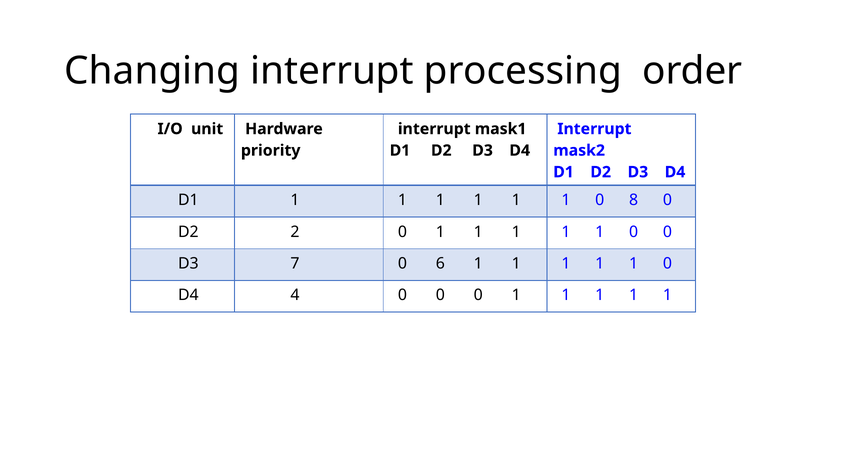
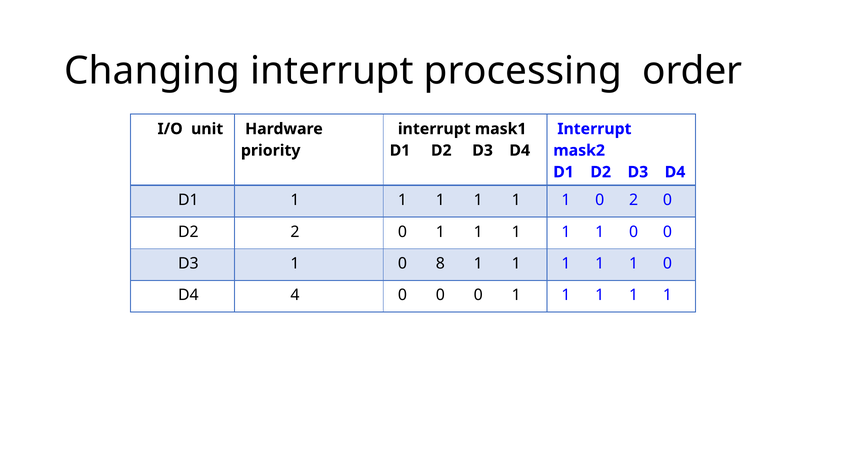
0 8: 8 -> 2
D3 7: 7 -> 1
6: 6 -> 8
